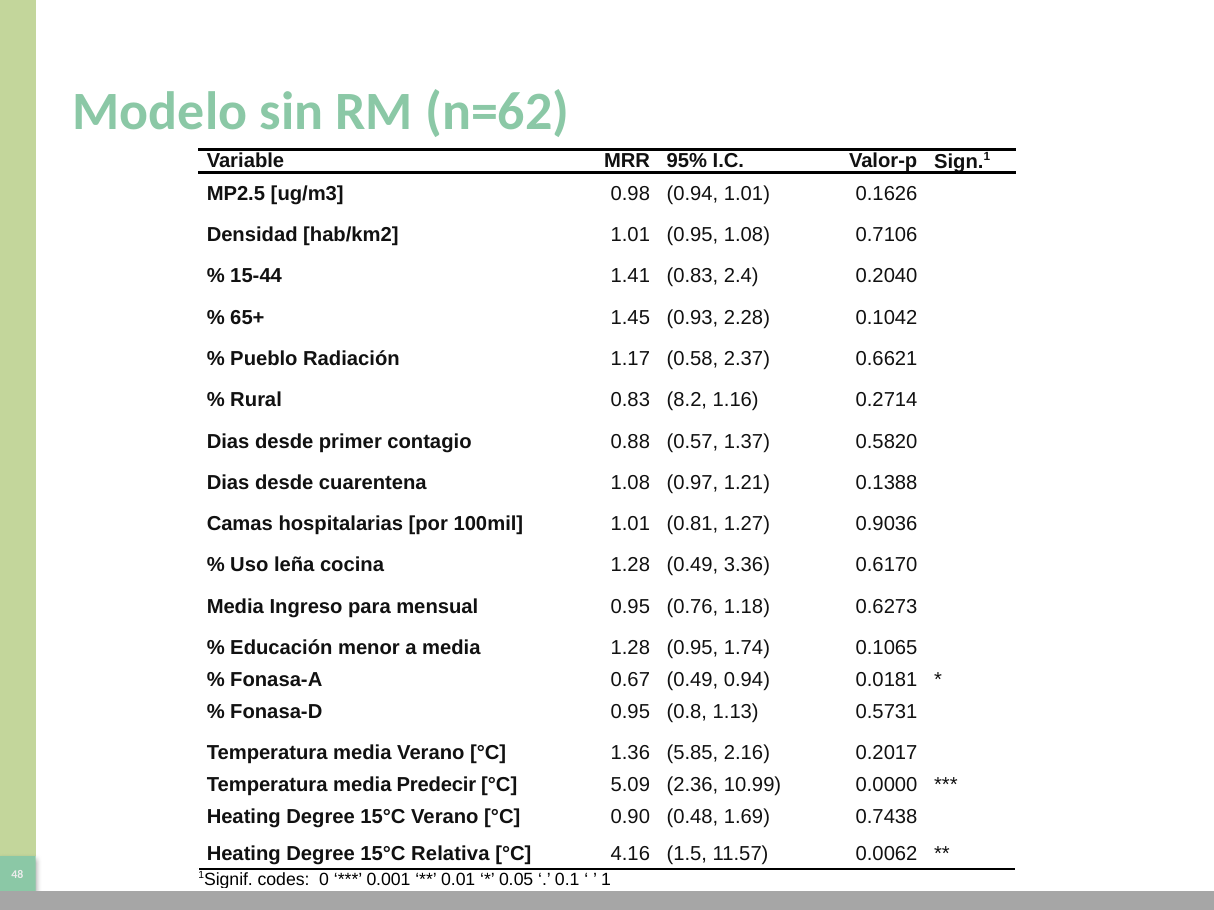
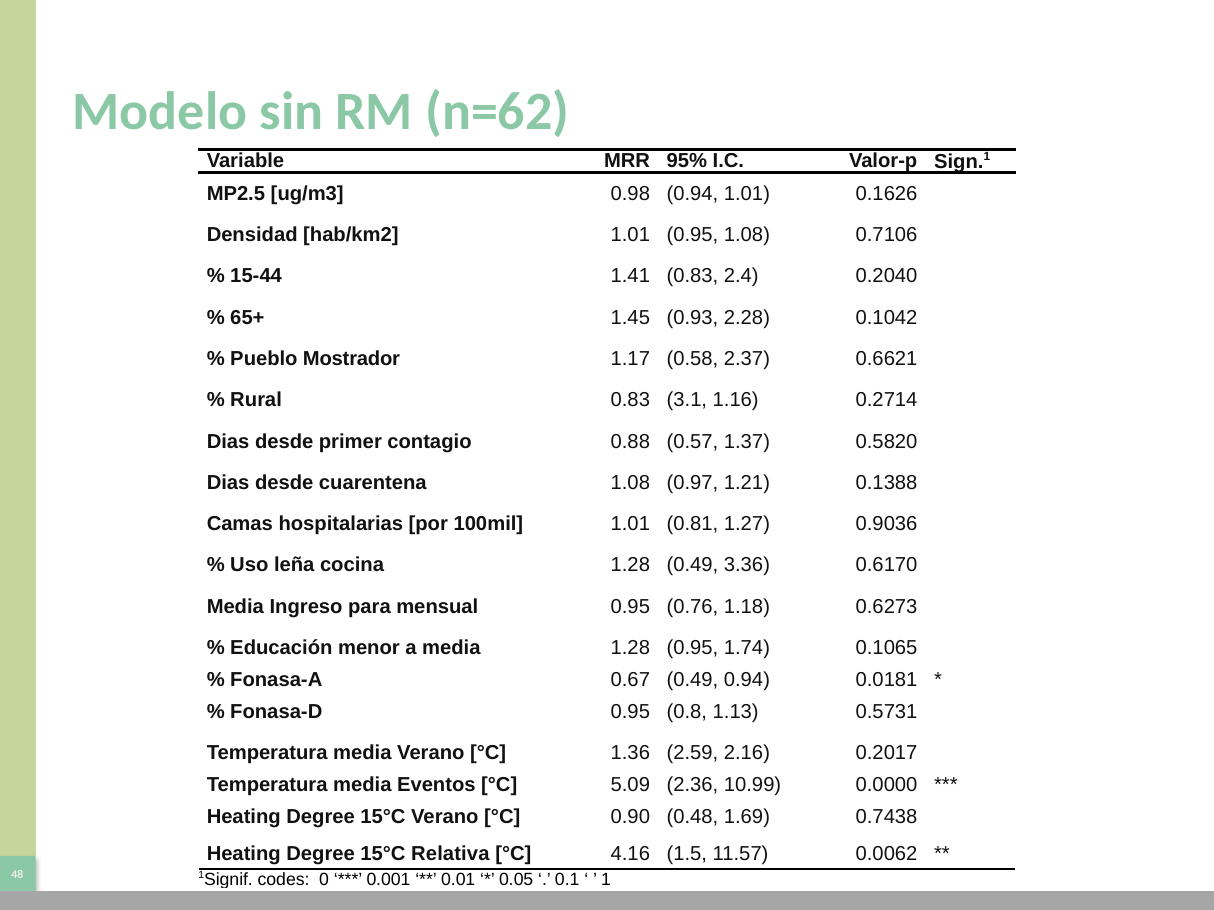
Radiación: Radiación -> Mostrador
8.2: 8.2 -> 3.1
5.85: 5.85 -> 2.59
Predecir: Predecir -> Eventos
